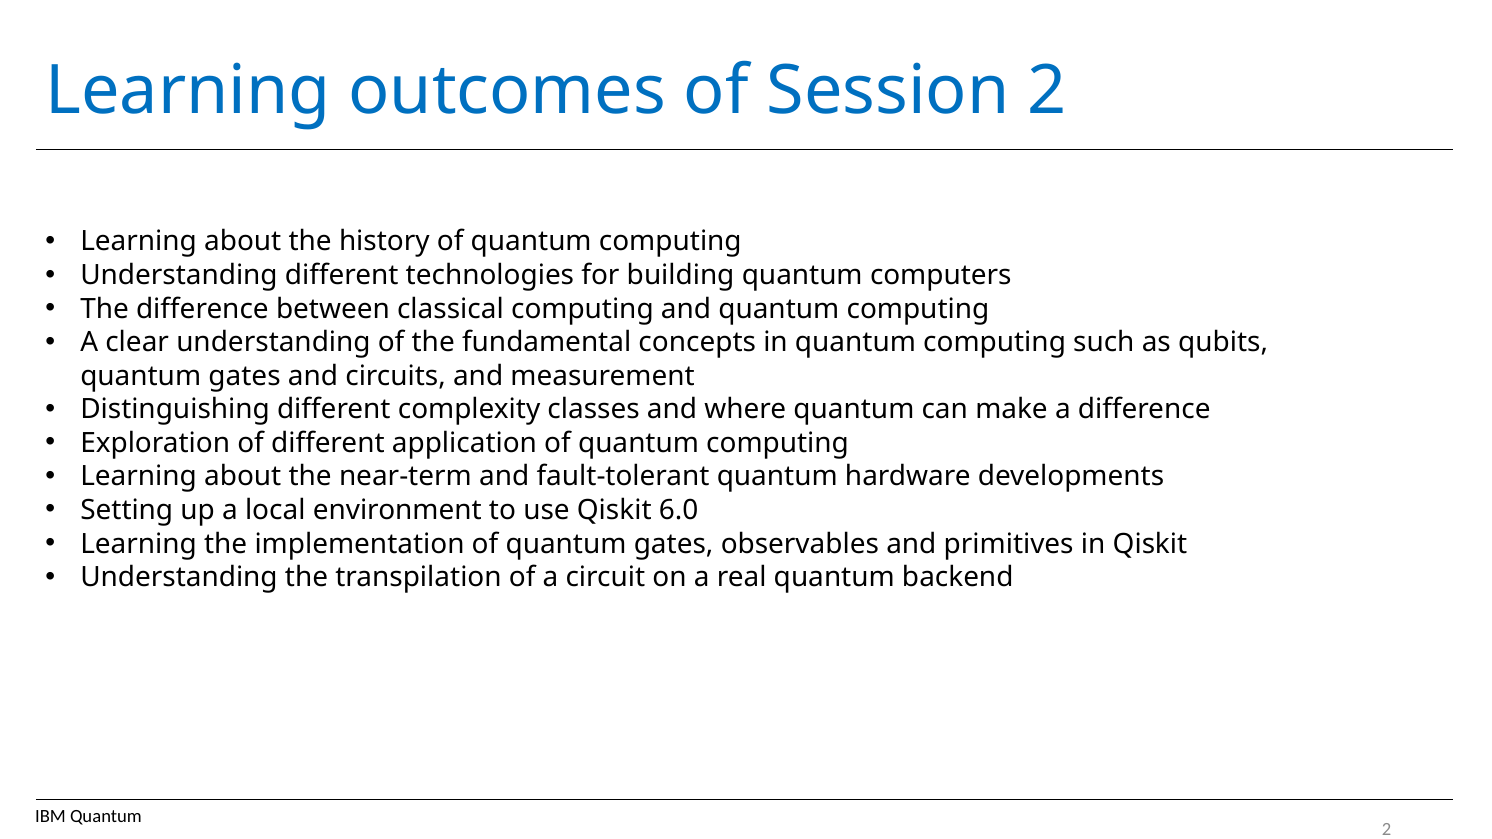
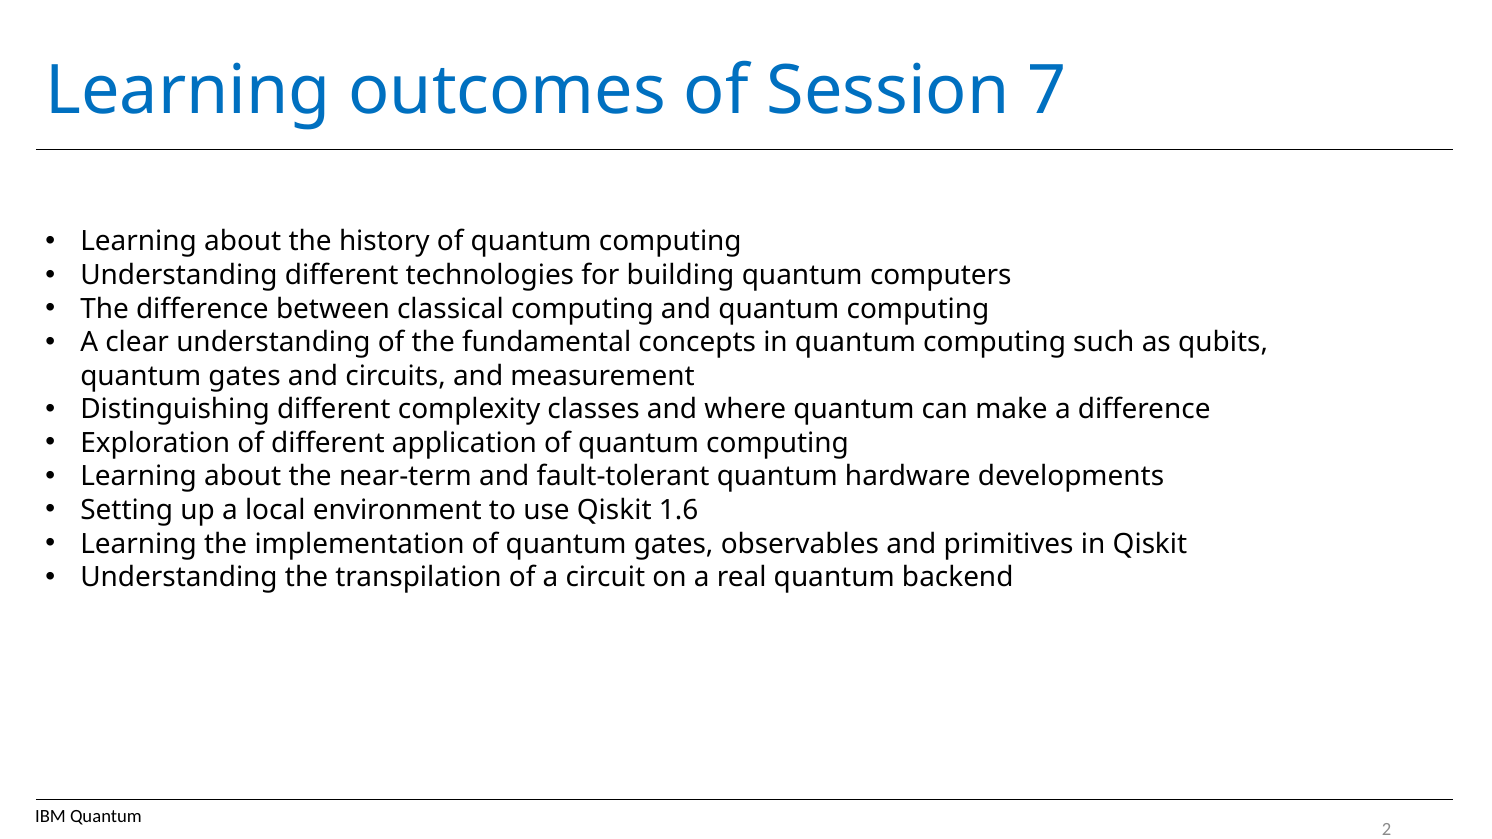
Session 2: 2 -> 7
6.0: 6.0 -> 1.6
